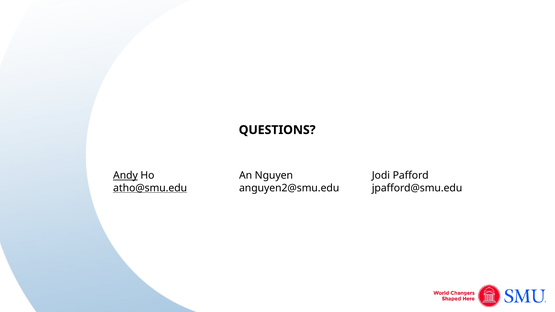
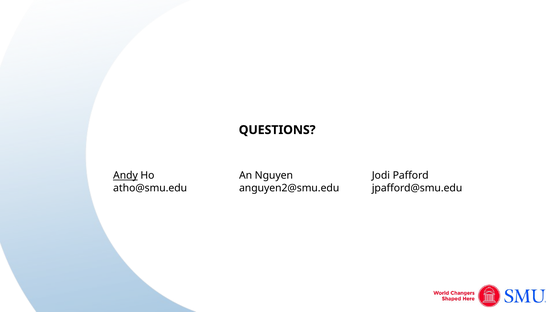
atho@smu.edu underline: present -> none
